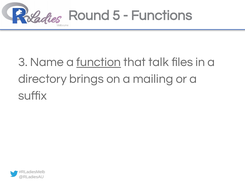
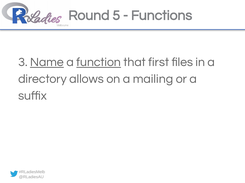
Name underline: none -> present
talk: talk -> first
brings: brings -> allows
